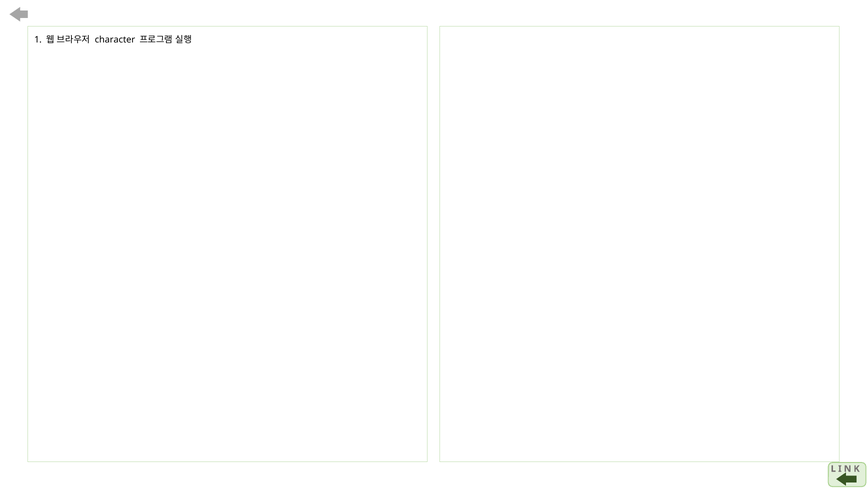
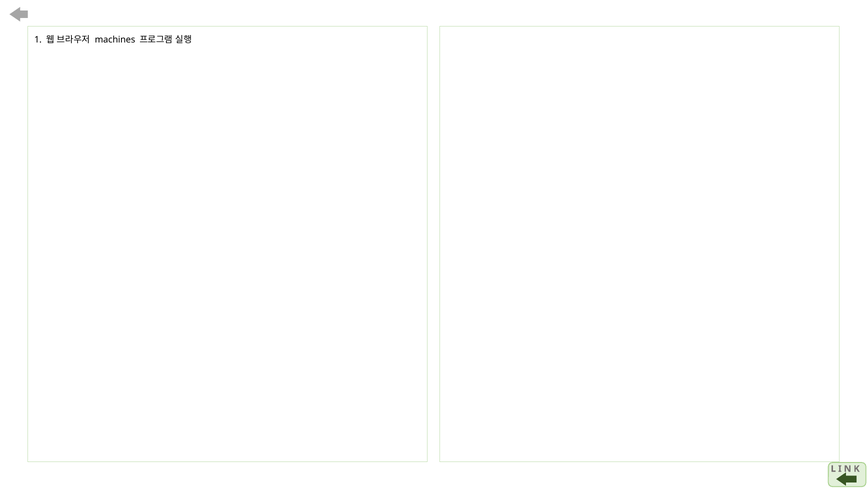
character: character -> machines
